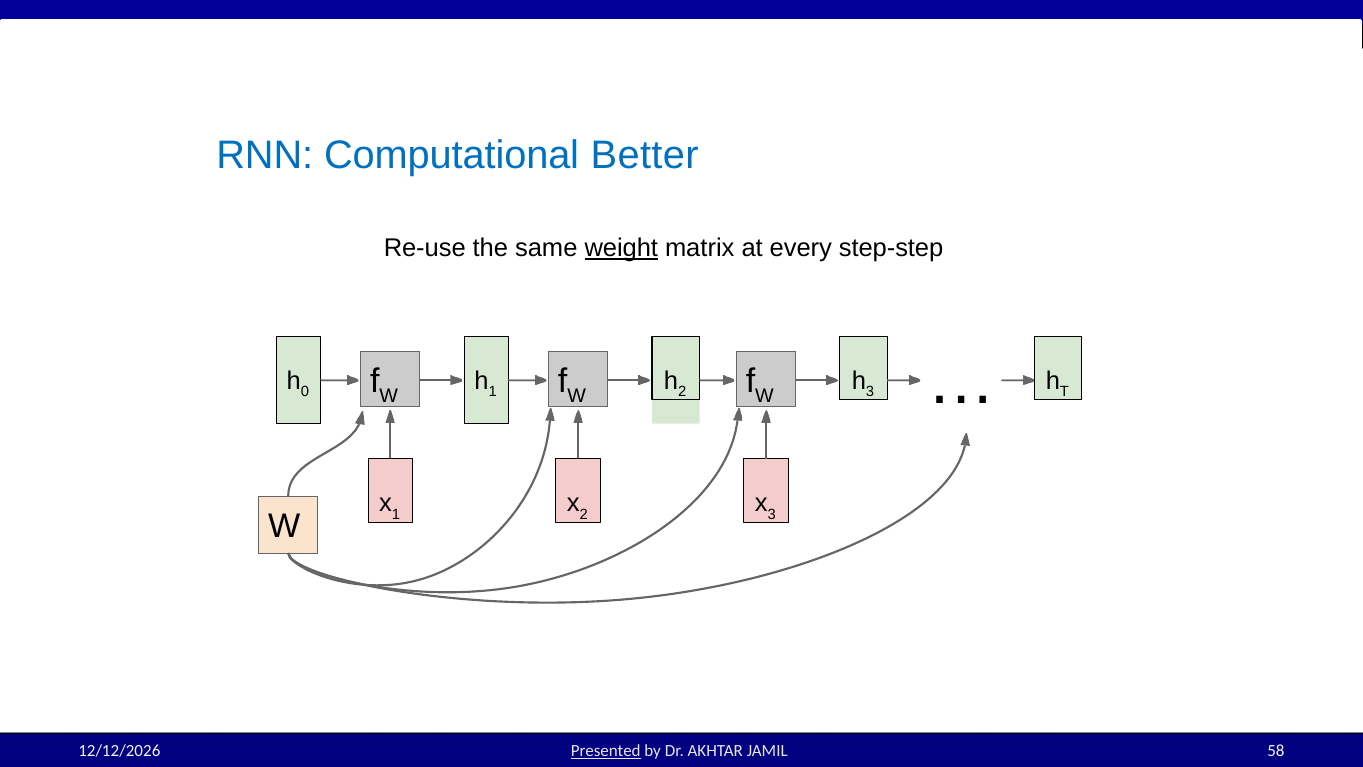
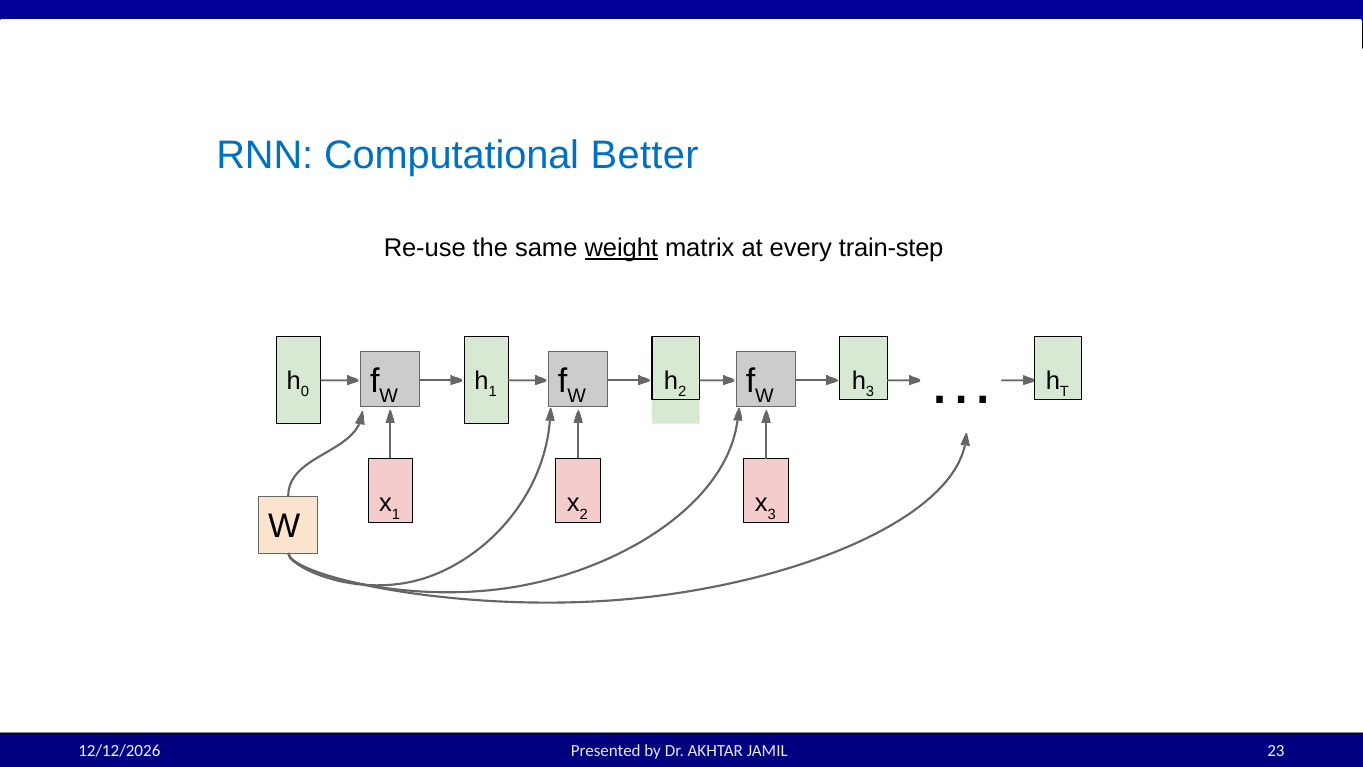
step-step: step-step -> train-step
Presented underline: present -> none
58: 58 -> 23
